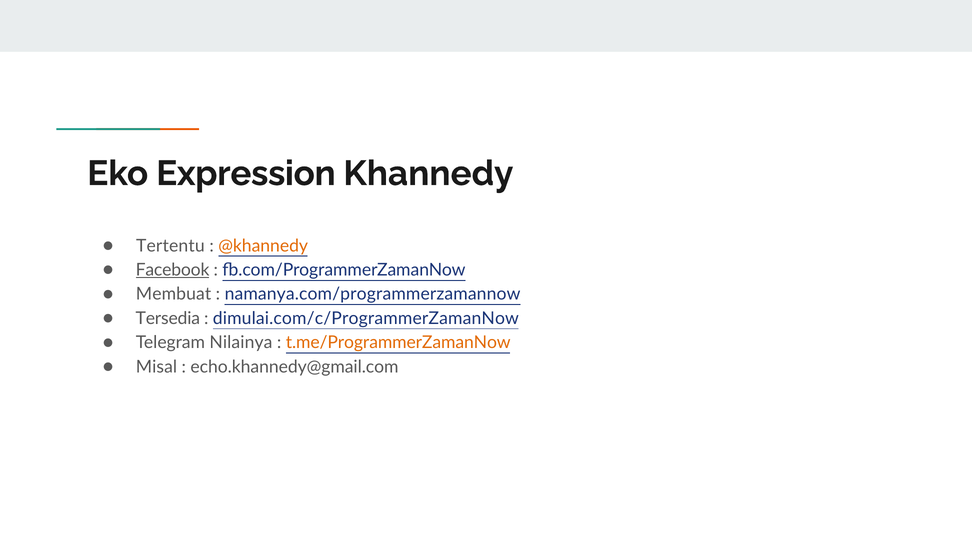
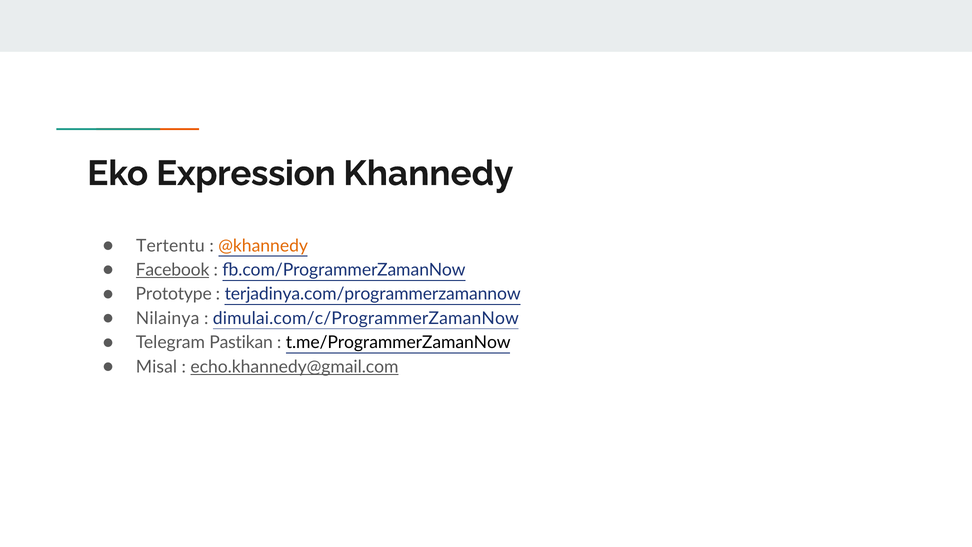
Membuat: Membuat -> Prototype
namanya.com/programmerzamannow: namanya.com/programmerzamannow -> terjadinya.com/programmerzamannow
Tersedia: Tersedia -> Nilainya
Nilainya: Nilainya -> Pastikan
t.me/ProgrammerZamanNow colour: orange -> black
echo.khannedy@gmail.com underline: none -> present
